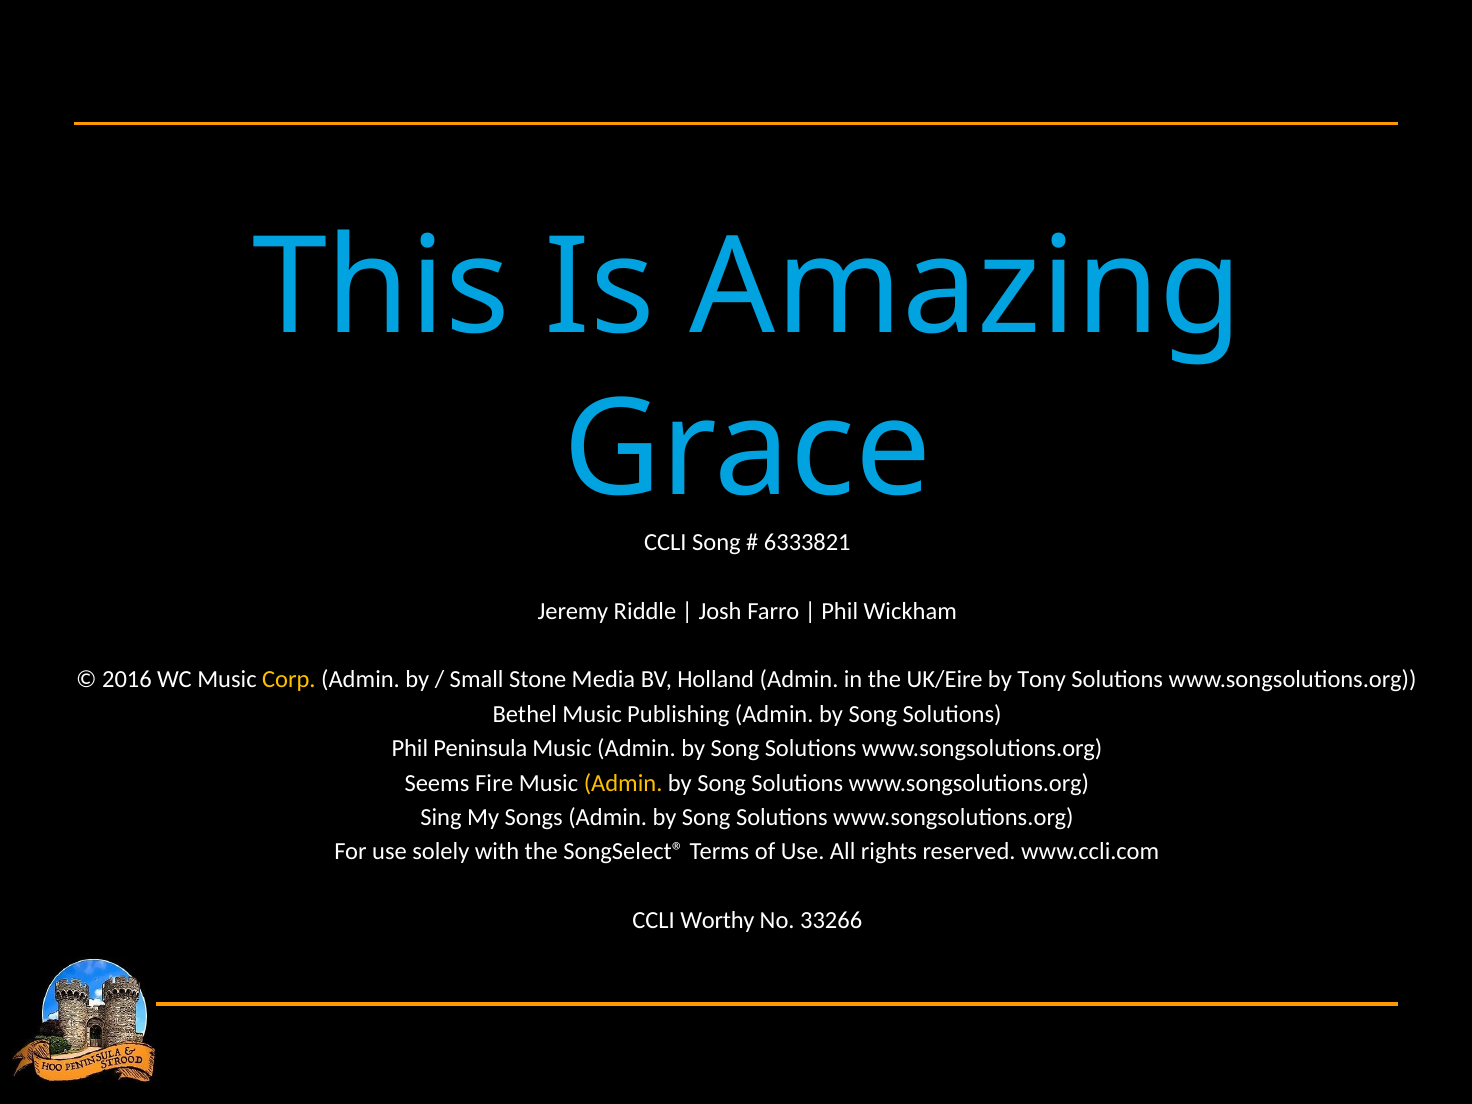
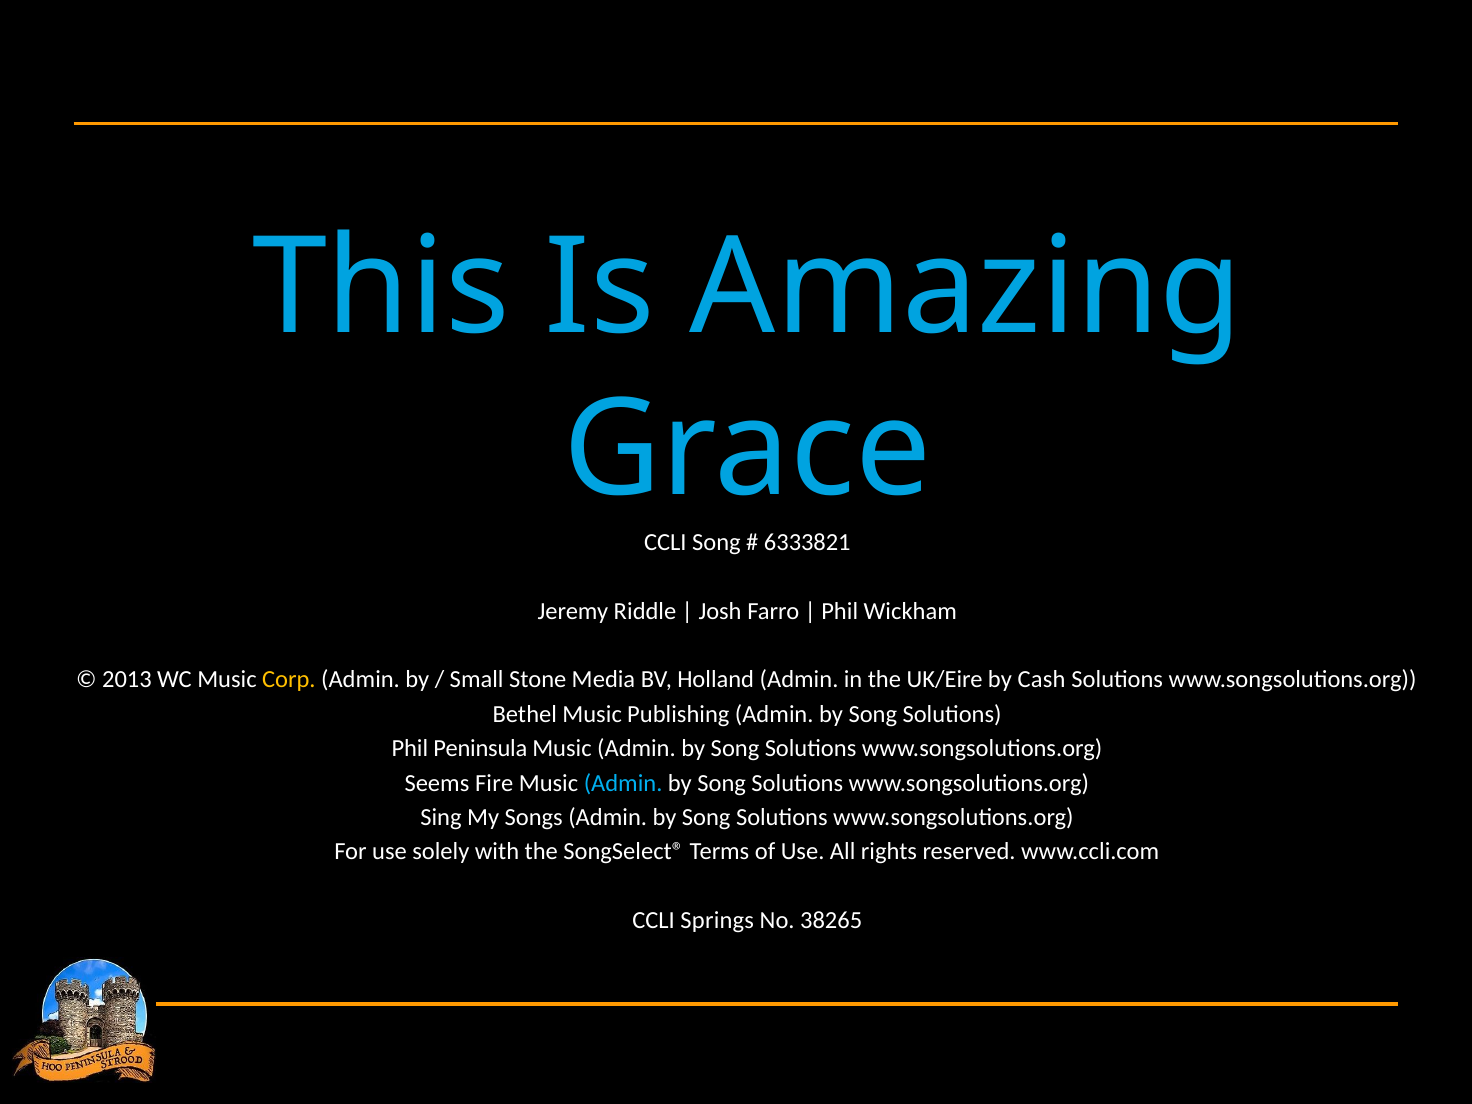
2016: 2016 -> 2013
Tony: Tony -> Cash
Admin at (623, 783) colour: yellow -> light blue
Worthy: Worthy -> Springs
33266: 33266 -> 38265
